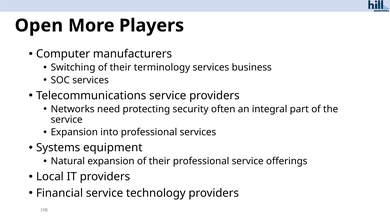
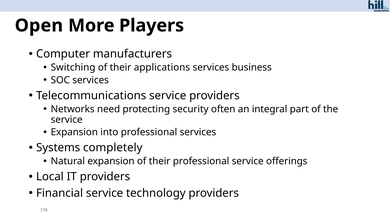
terminology: terminology -> applications
equipment: equipment -> completely
